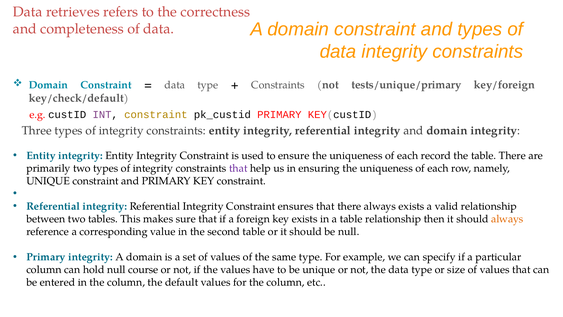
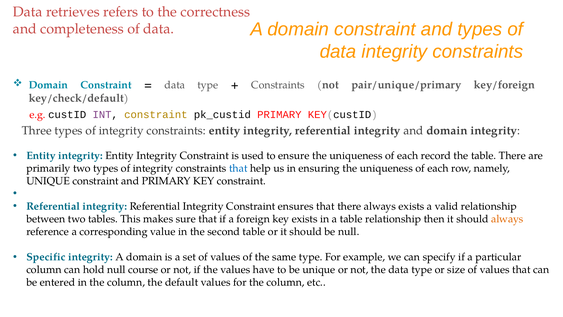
tests/unique/primary: tests/unique/primary -> pair/unique/primary
that at (238, 168) colour: purple -> blue
Primary at (46, 257): Primary -> Specific
